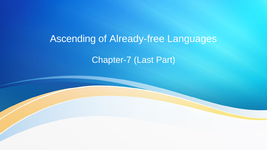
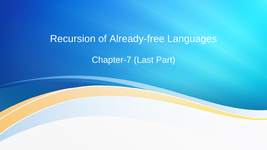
Ascending: Ascending -> Recursion
